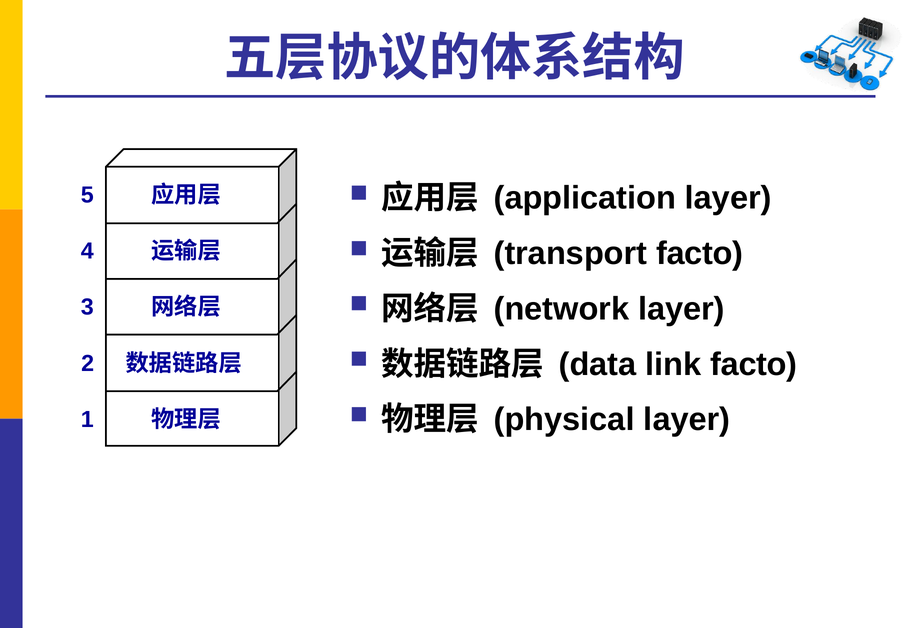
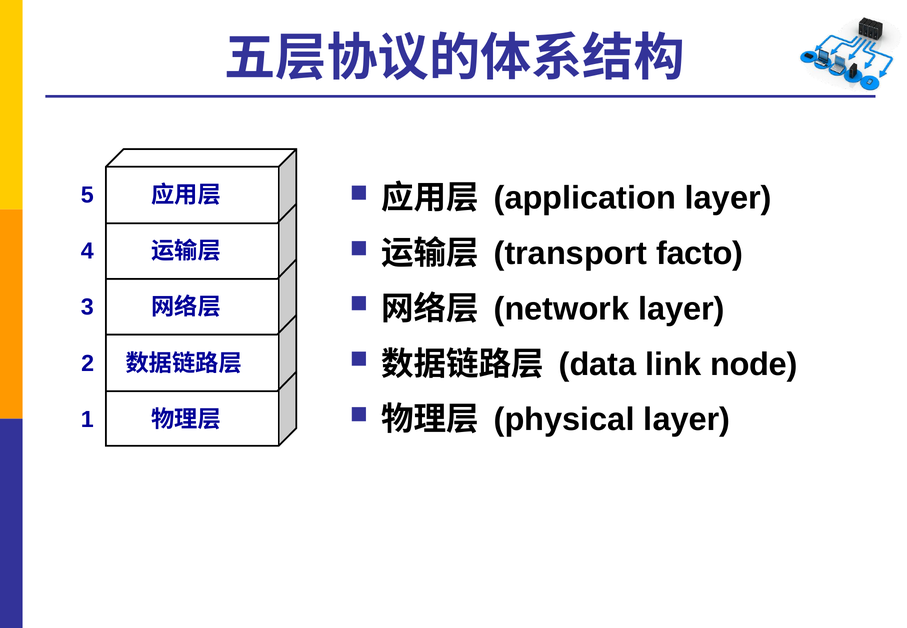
link facto: facto -> node
